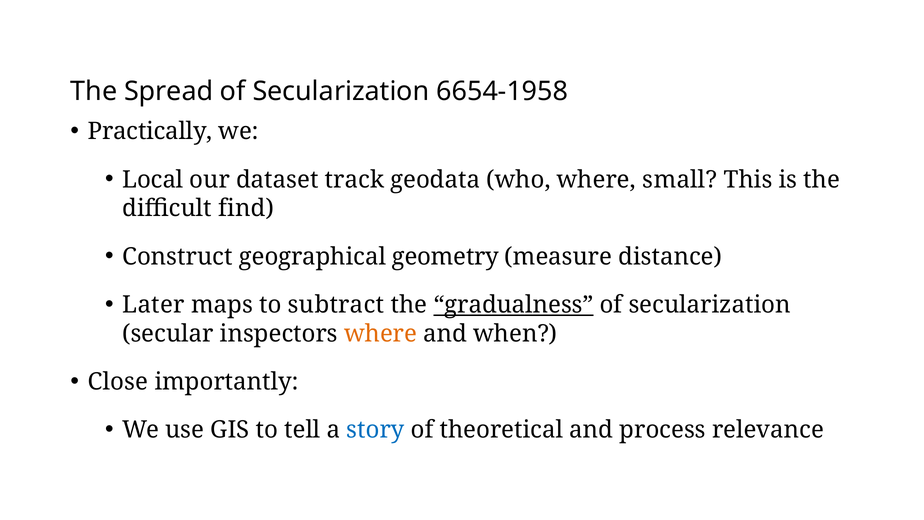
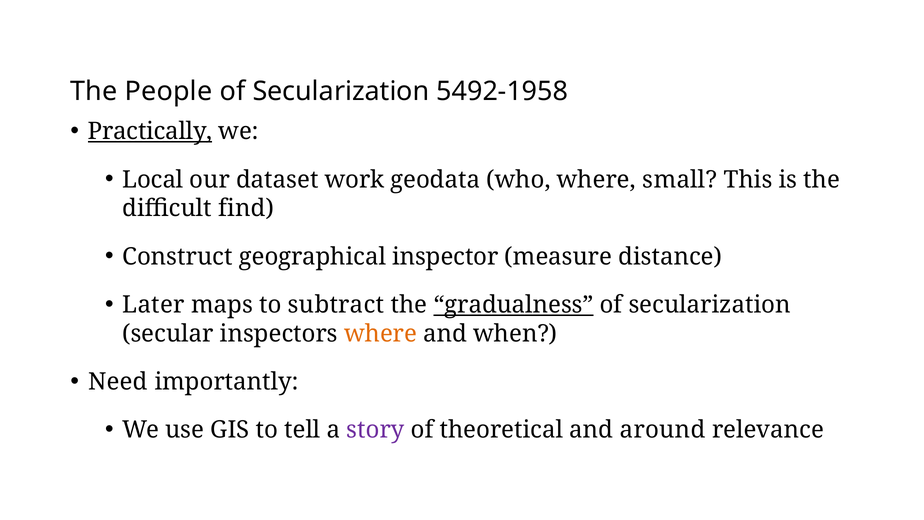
Spread: Spread -> People
6654-1958: 6654-1958 -> 5492-1958
Practically underline: none -> present
track: track -> work
geometry: geometry -> inspector
Close: Close -> Need
story colour: blue -> purple
process: process -> around
